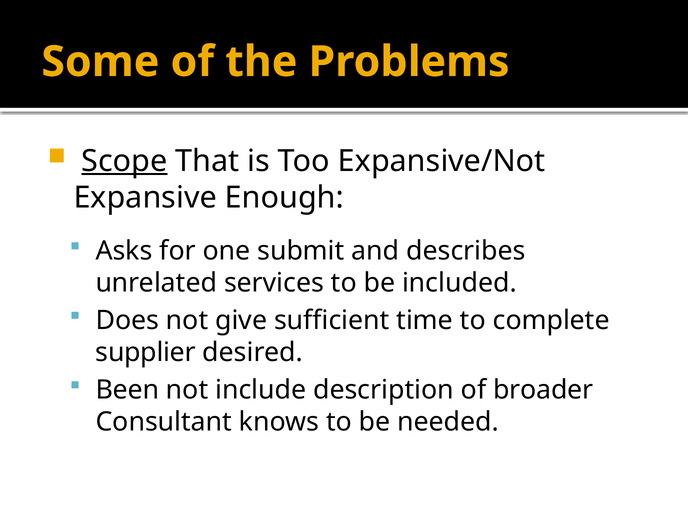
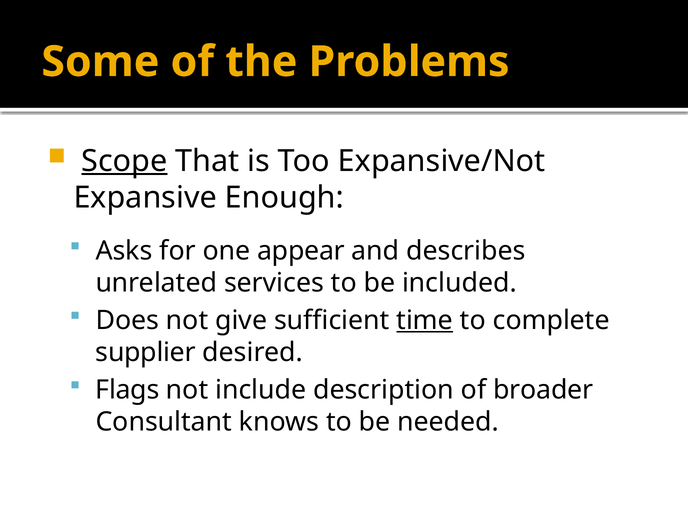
submit: submit -> appear
time underline: none -> present
Been: Been -> Flags
